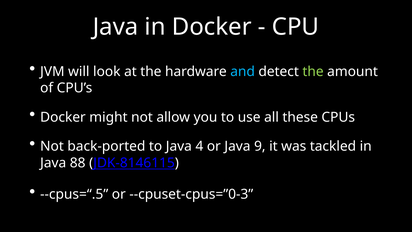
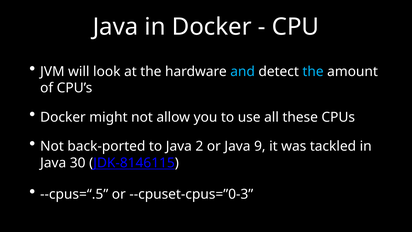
the at (313, 71) colour: light green -> light blue
4: 4 -> 2
88: 88 -> 30
